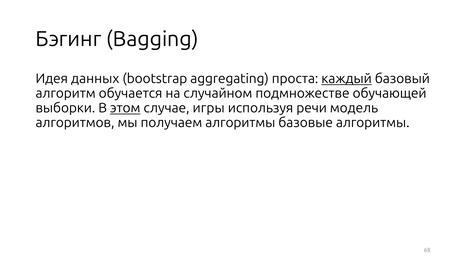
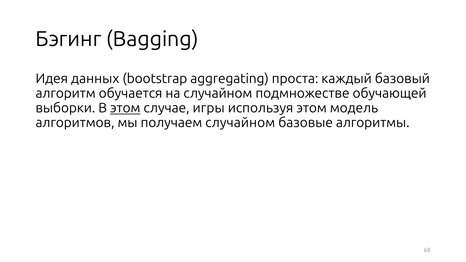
каждый underline: present -> none
используя речи: речи -> этом
получаем алгоритмы: алгоритмы -> случайном
